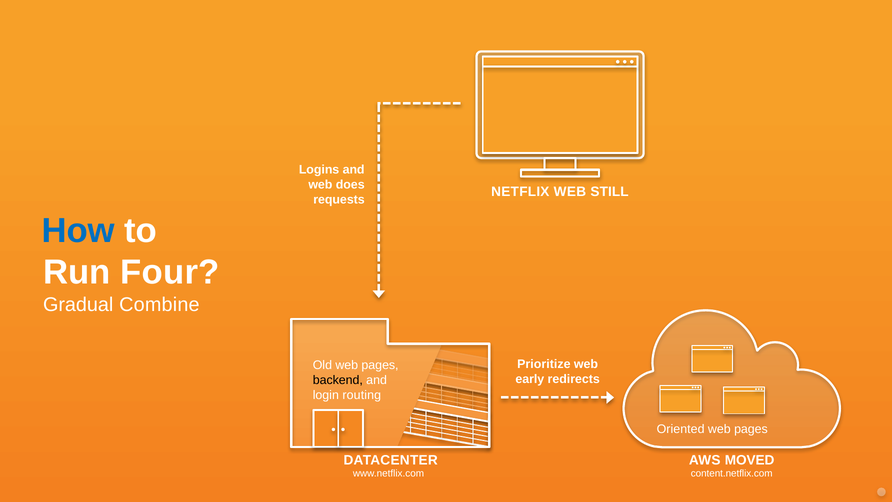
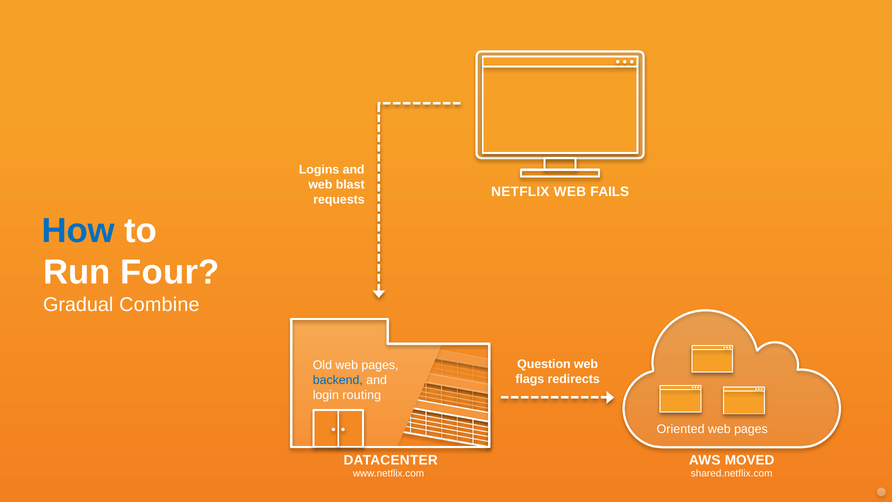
does: does -> blast
STILL: STILL -> FAILS
Prioritize: Prioritize -> Question
early: early -> flags
backend colour: black -> blue
content.netflix.com: content.netflix.com -> shared.netflix.com
